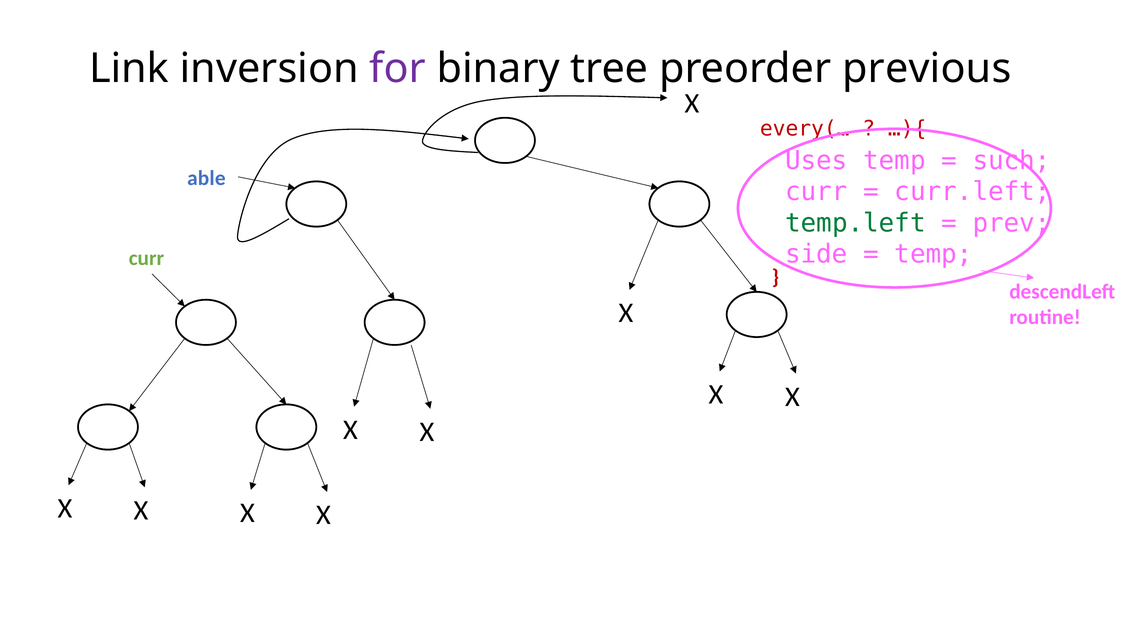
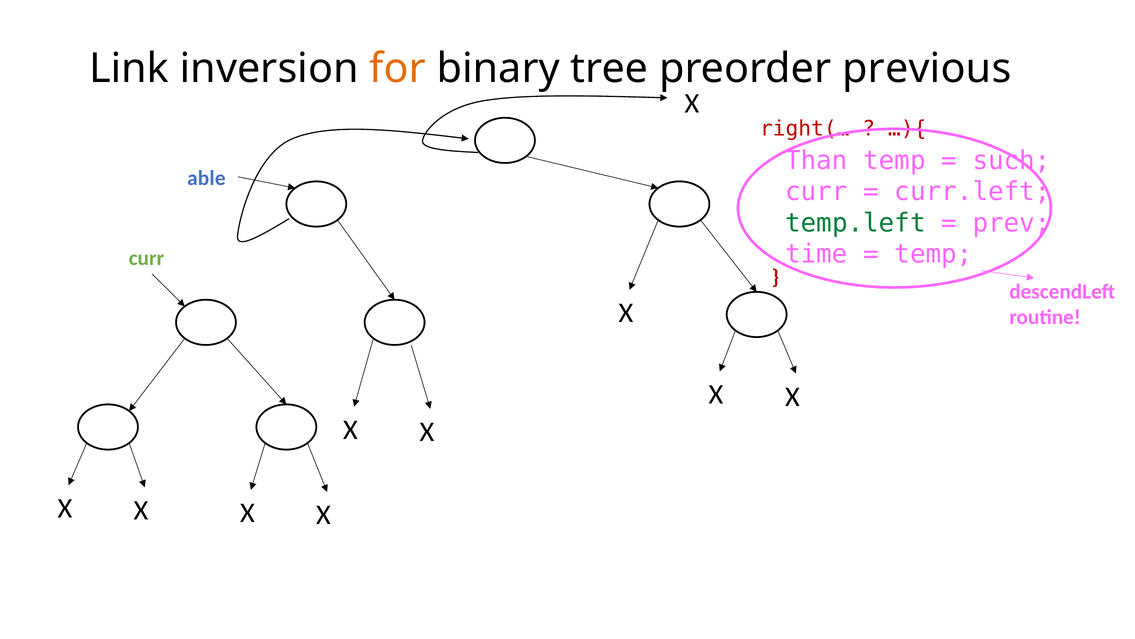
for colour: purple -> orange
every(…: every(… -> right(…
Uses: Uses -> Than
side: side -> time
